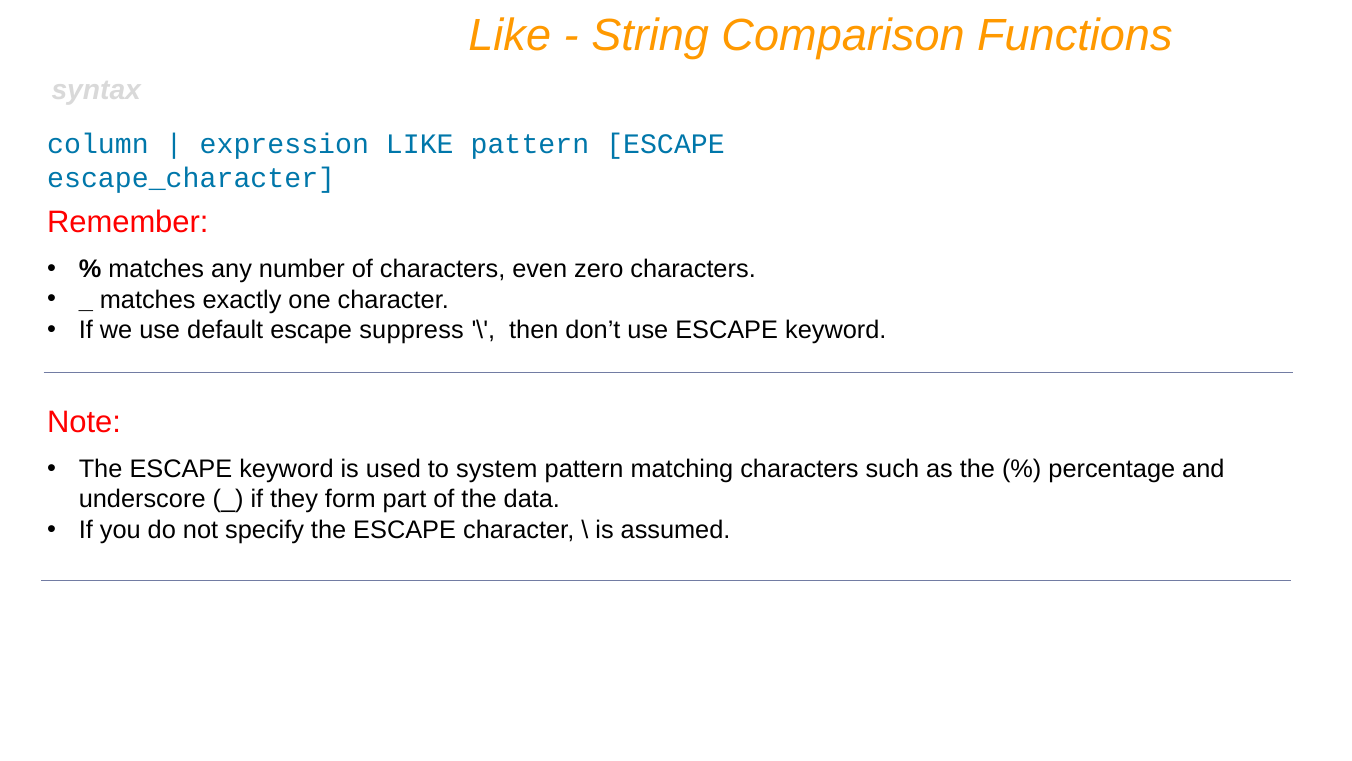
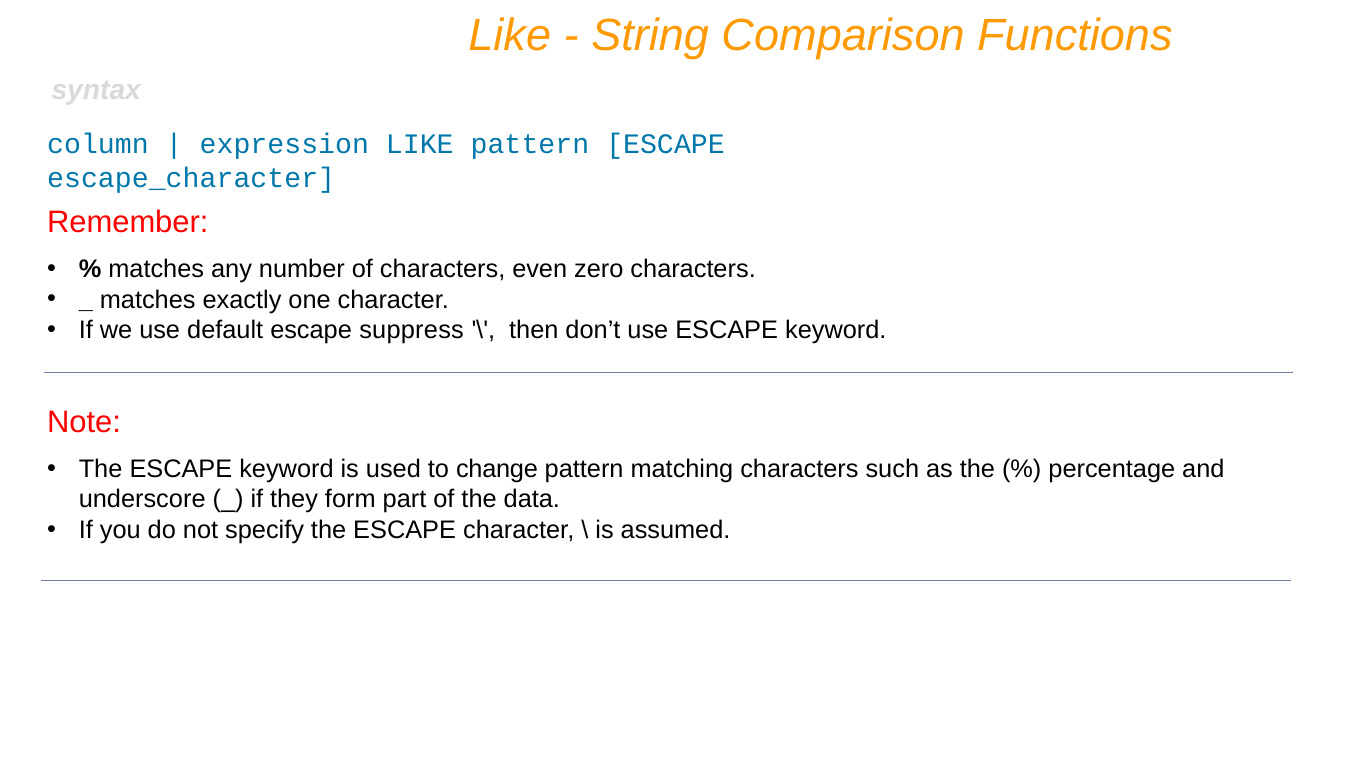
system: system -> change
